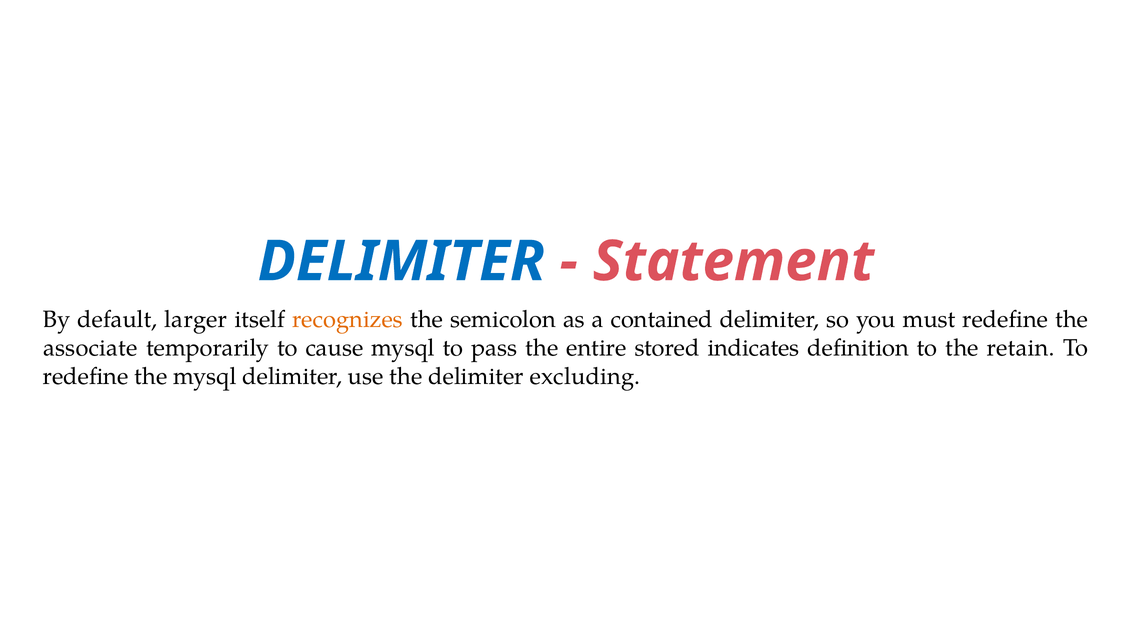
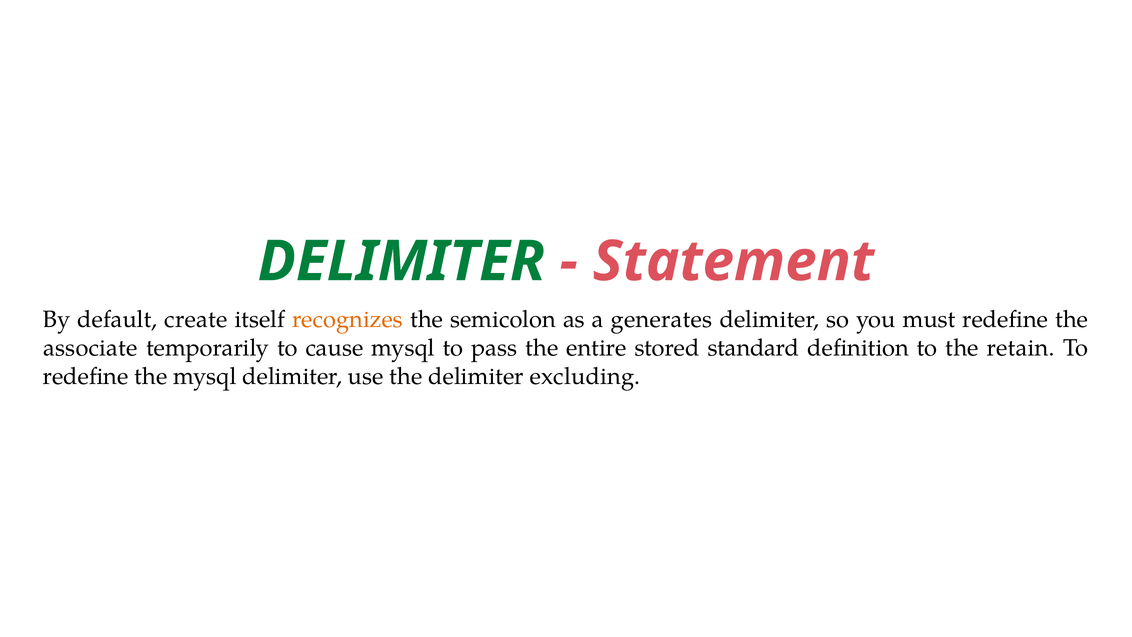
DELIMITER at (401, 261) colour: blue -> green
larger: larger -> create
contained: contained -> generates
indicates: indicates -> standard
